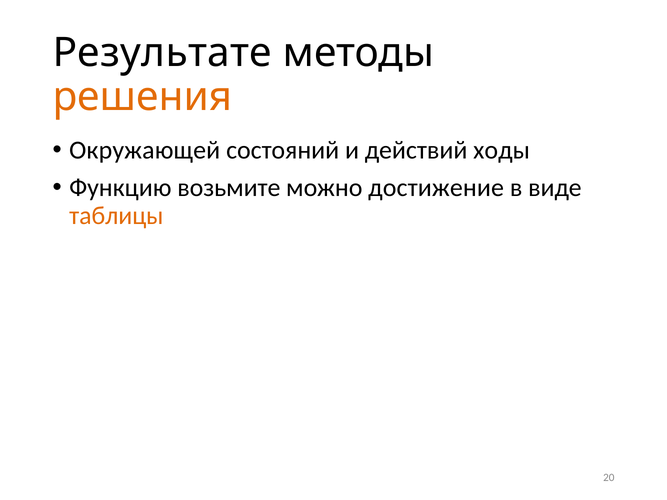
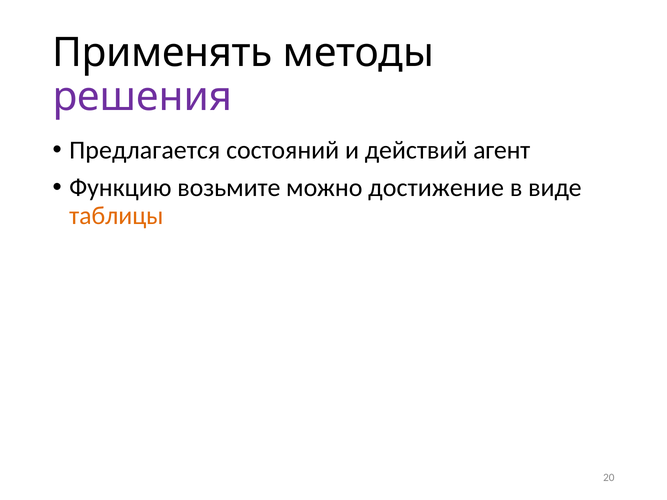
Результате: Результате -> Применять
решения colour: orange -> purple
Окружающей: Окружающей -> Предлагается
ходы: ходы -> агент
